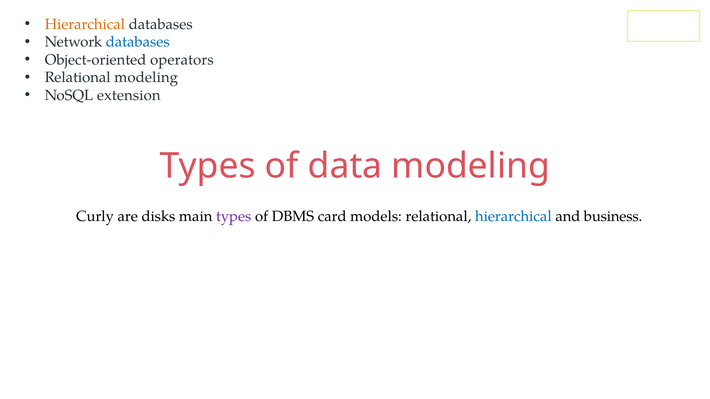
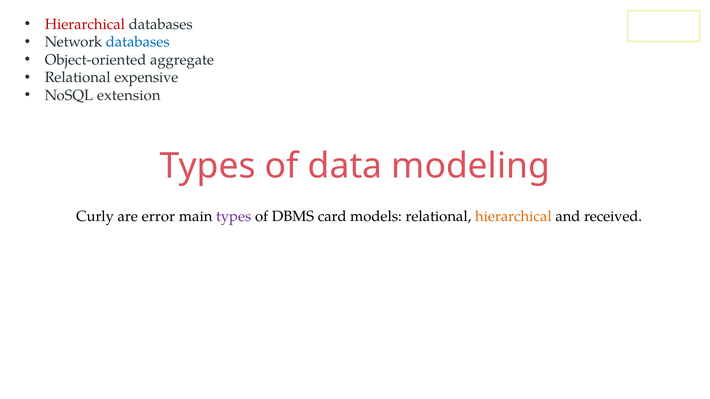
Hierarchical at (85, 24) colour: orange -> red
operators: operators -> aggregate
Relational modeling: modeling -> expensive
disks: disks -> error
hierarchical at (513, 216) colour: blue -> orange
business: business -> received
